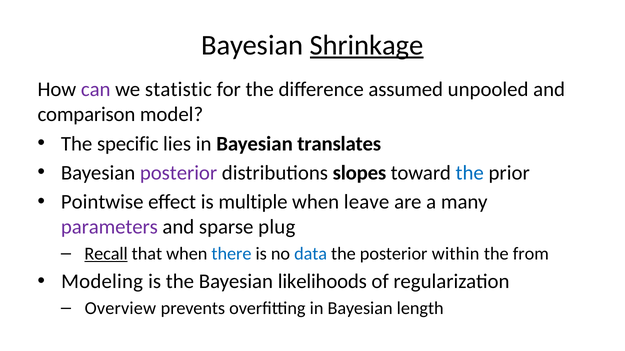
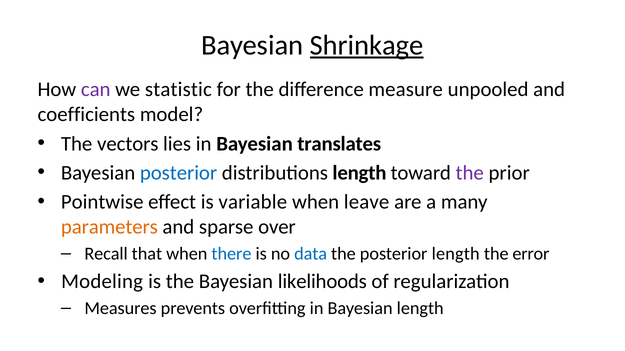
assumed: assumed -> measure
comparison: comparison -> coefficients
specific: specific -> vectors
posterior at (179, 173) colour: purple -> blue
distributions slopes: slopes -> length
the at (470, 173) colour: blue -> purple
multiple: multiple -> variable
parameters colour: purple -> orange
plug: plug -> over
Recall underline: present -> none
posterior within: within -> length
from: from -> error
Overview: Overview -> Measures
